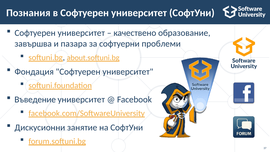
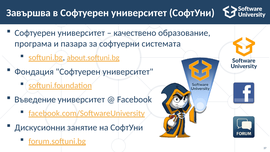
Познания: Познания -> Завършва
завършва: завършва -> програма
проблеми: проблеми -> системата
